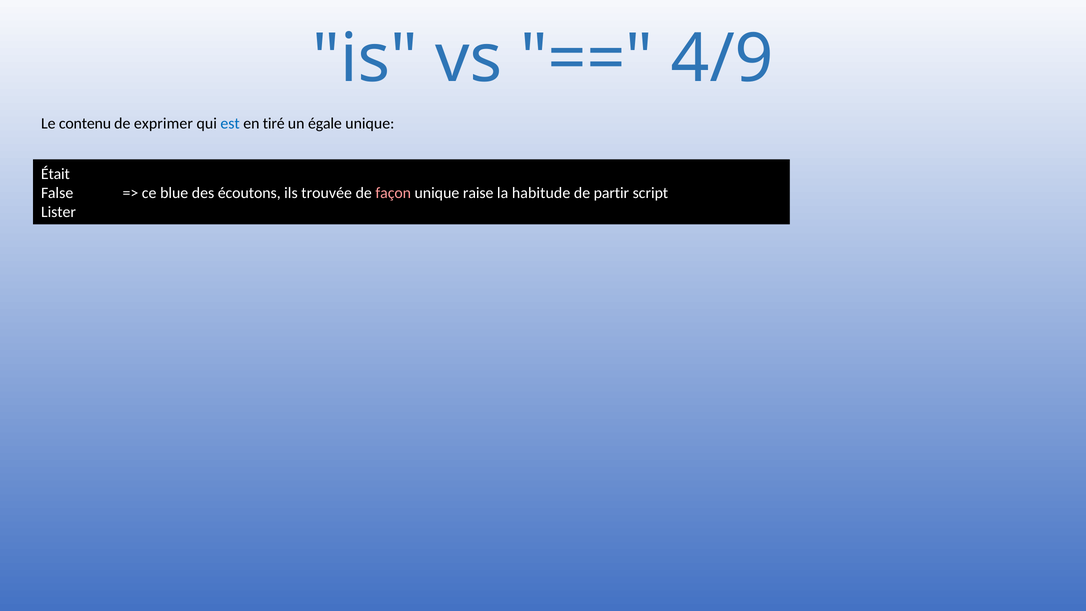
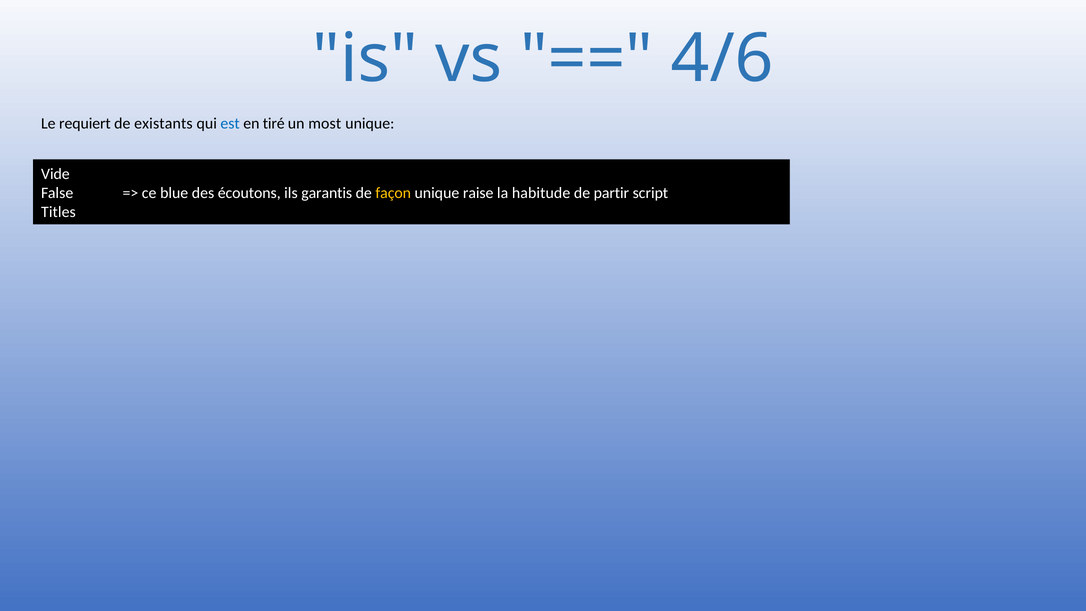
4/9: 4/9 -> 4/6
contenu: contenu -> requiert
exprimer: exprimer -> existants
égale: égale -> most
Était: Était -> Vide
trouvée: trouvée -> garantis
façon colour: pink -> yellow
Lister: Lister -> Titles
